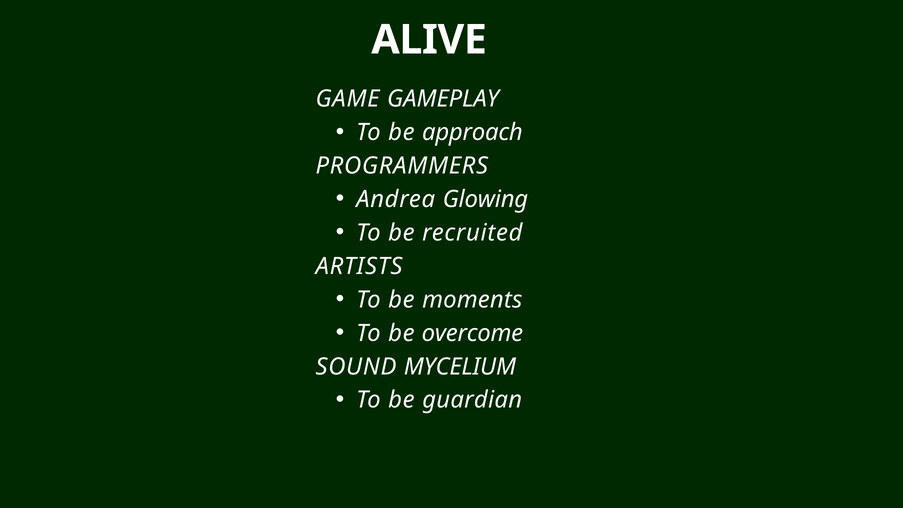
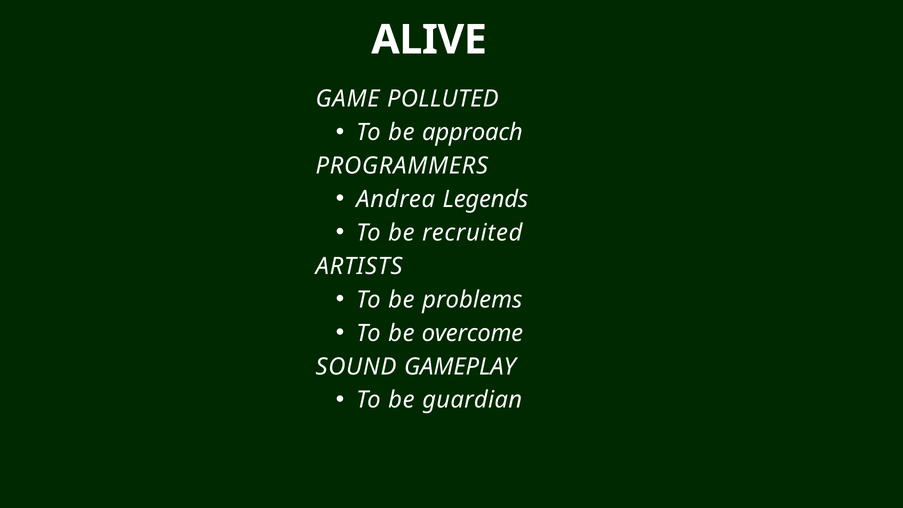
GAMEPLAY: GAMEPLAY -> POLLUTED
Glowing: Glowing -> Legends
moments: moments -> problems
MYCELIUM: MYCELIUM -> GAMEPLAY
